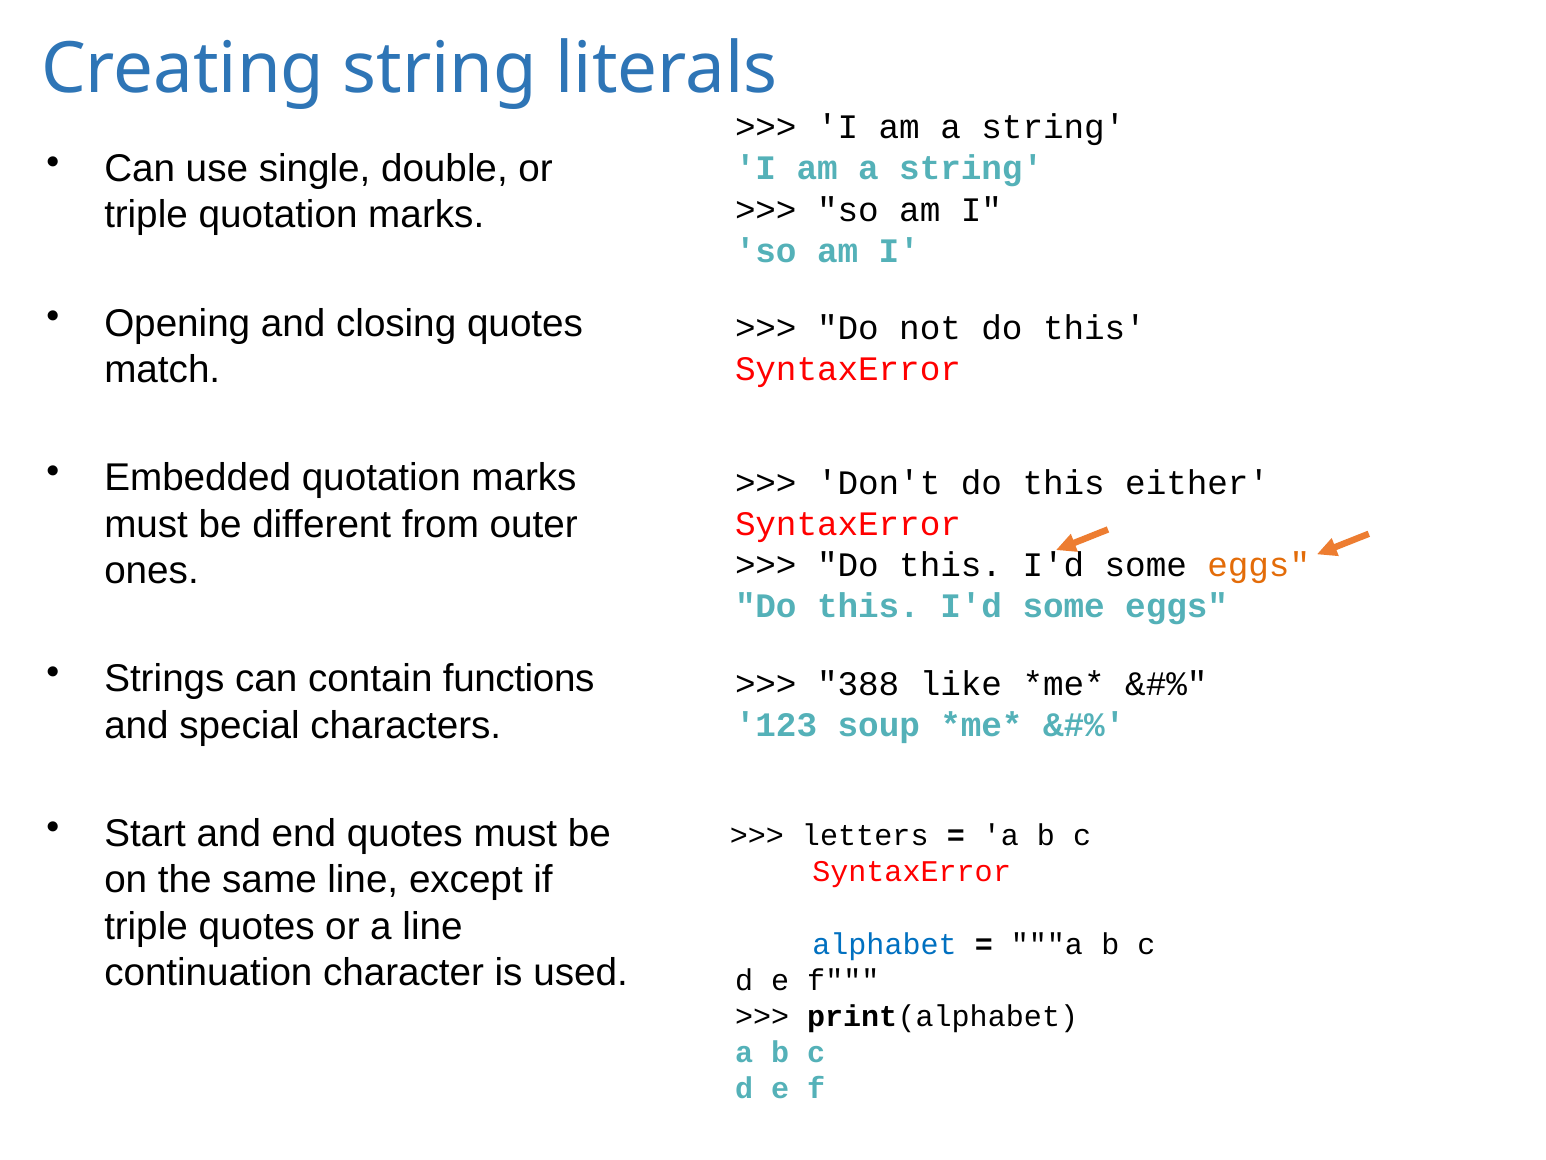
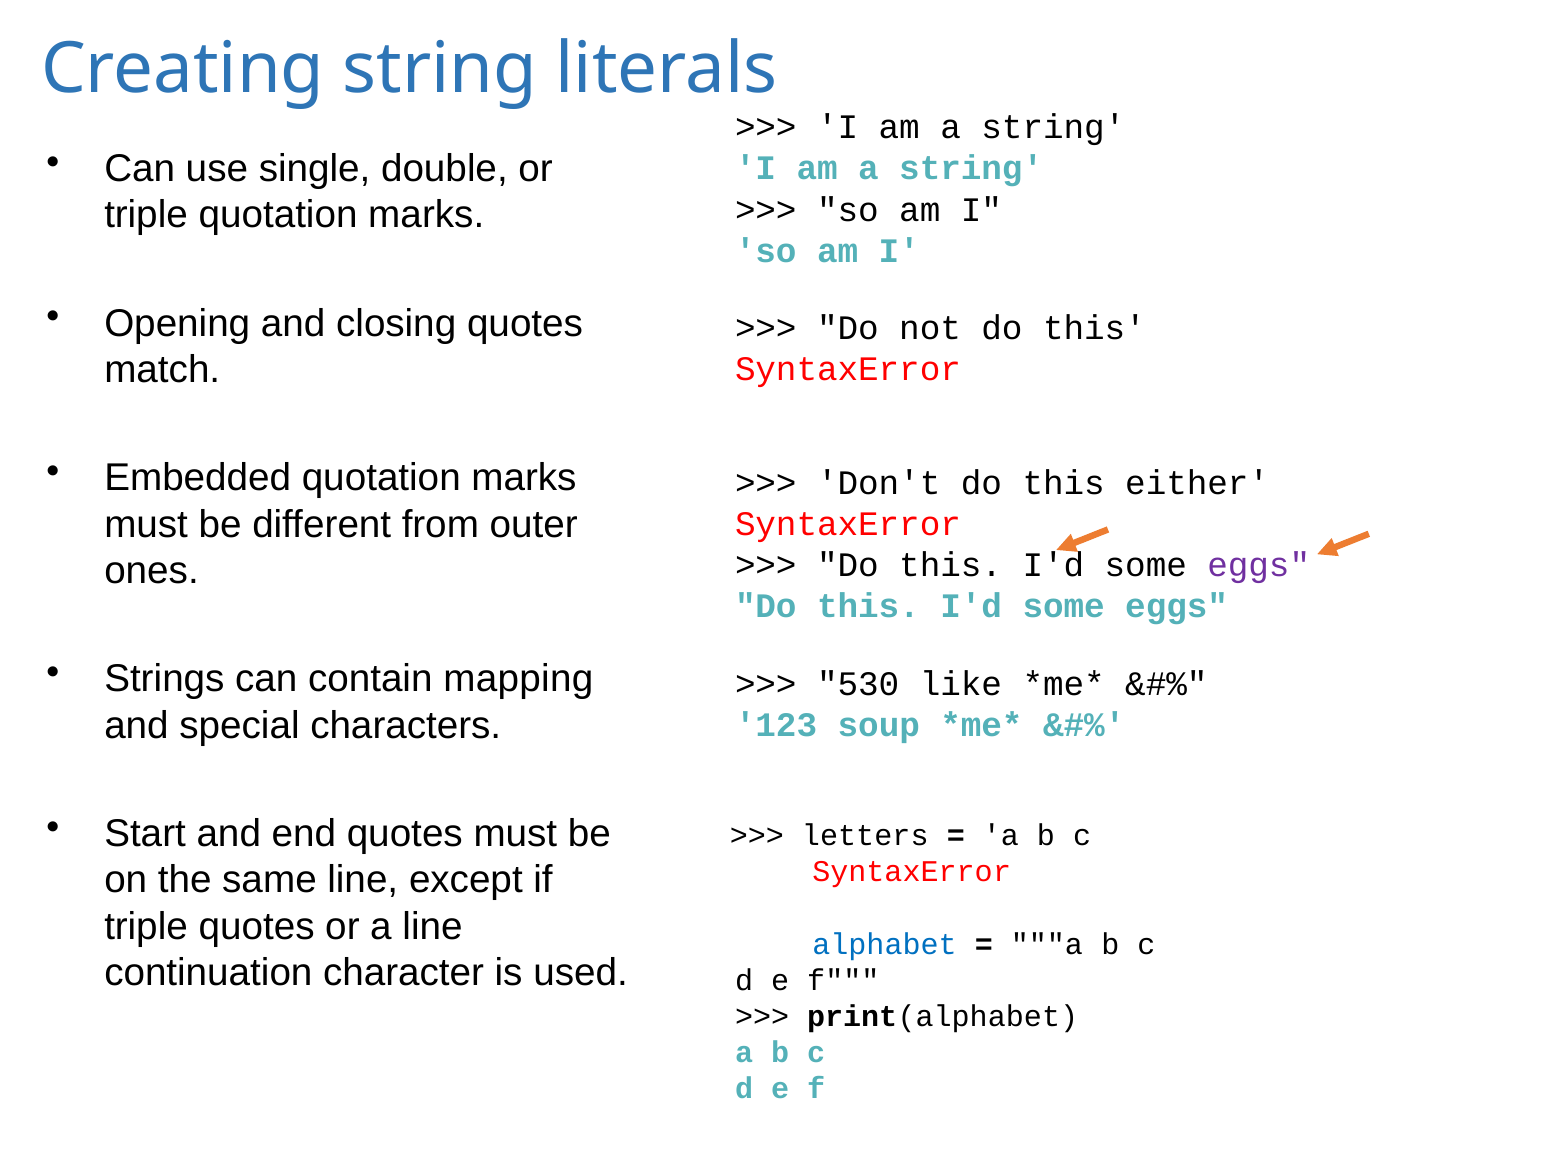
eggs at (1259, 565) colour: orange -> purple
functions: functions -> mapping
388: 388 -> 530
